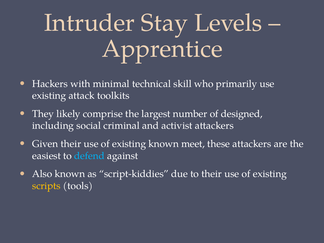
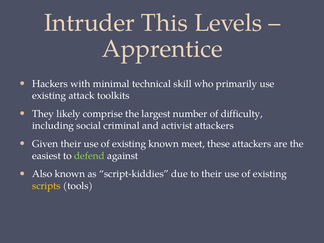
Stay: Stay -> This
designed: designed -> difficulty
defend colour: light blue -> light green
